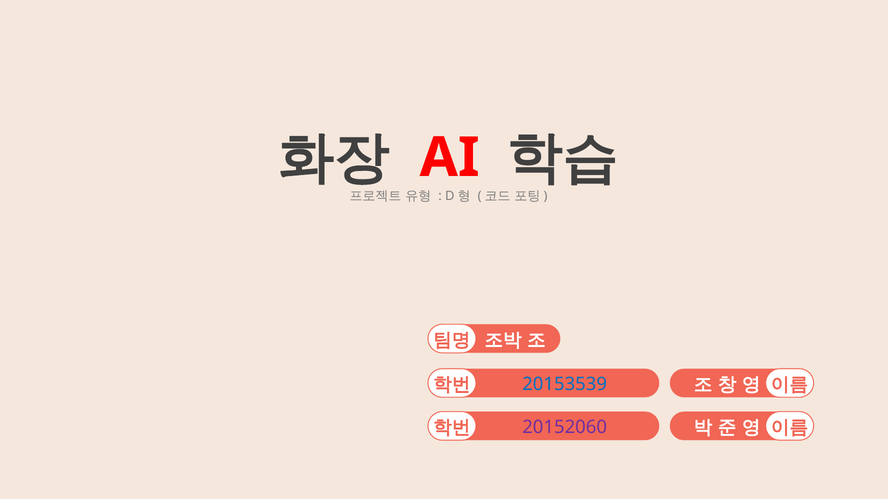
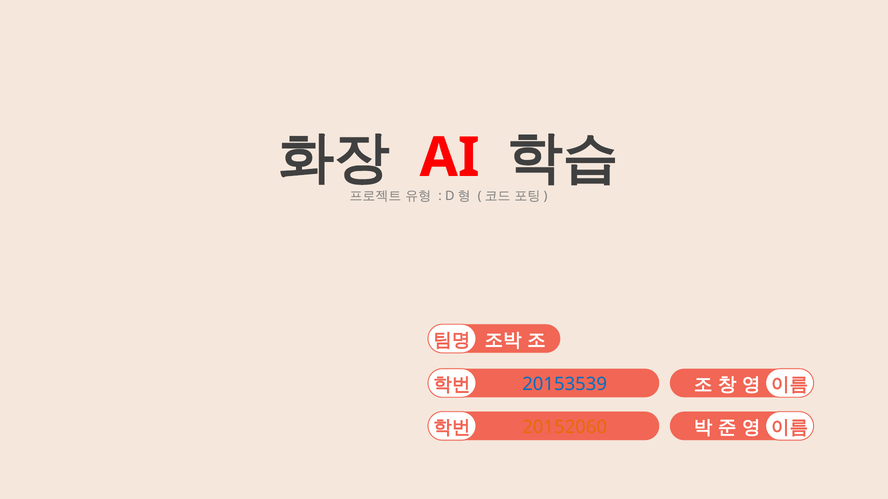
20152060 colour: purple -> orange
